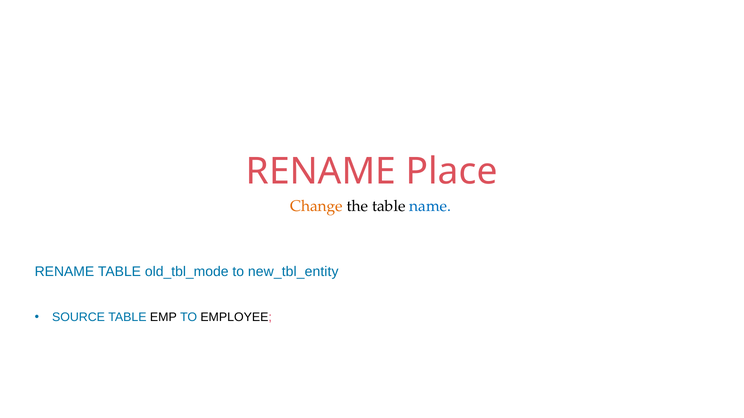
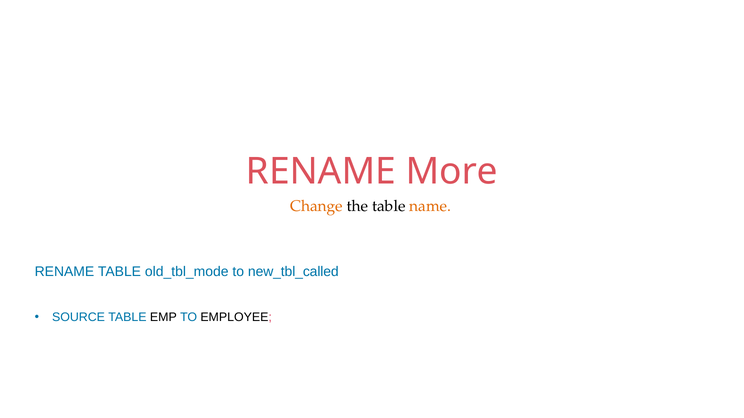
Place: Place -> More
name colour: blue -> orange
new_tbl_entity: new_tbl_entity -> new_tbl_called
